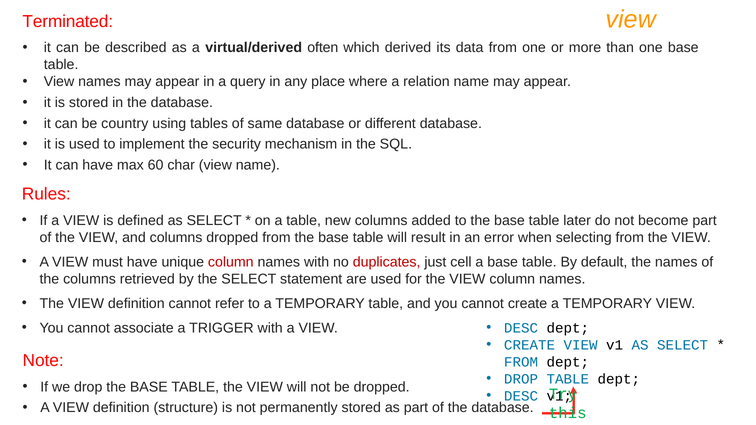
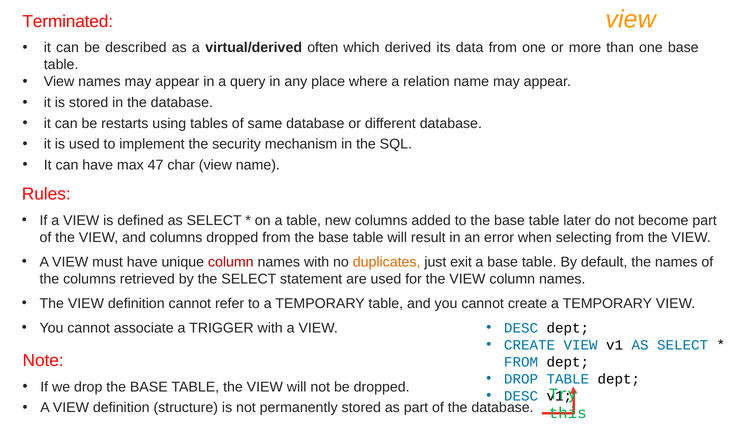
country: country -> restarts
60: 60 -> 47
duplicates colour: red -> orange
cell: cell -> exit
